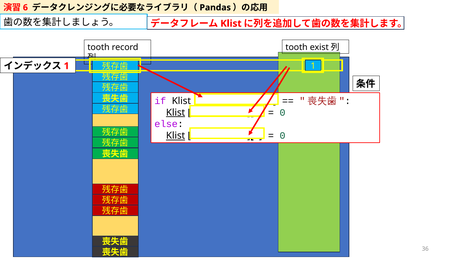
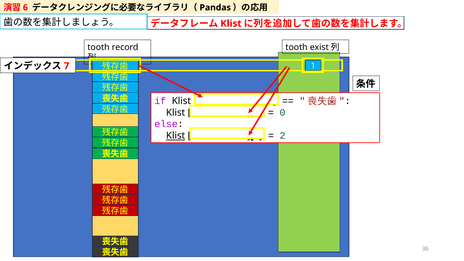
1 at (67, 66): 1 -> 7
Klist at (176, 113) underline: present -> none
0 at (283, 136): 0 -> 2
